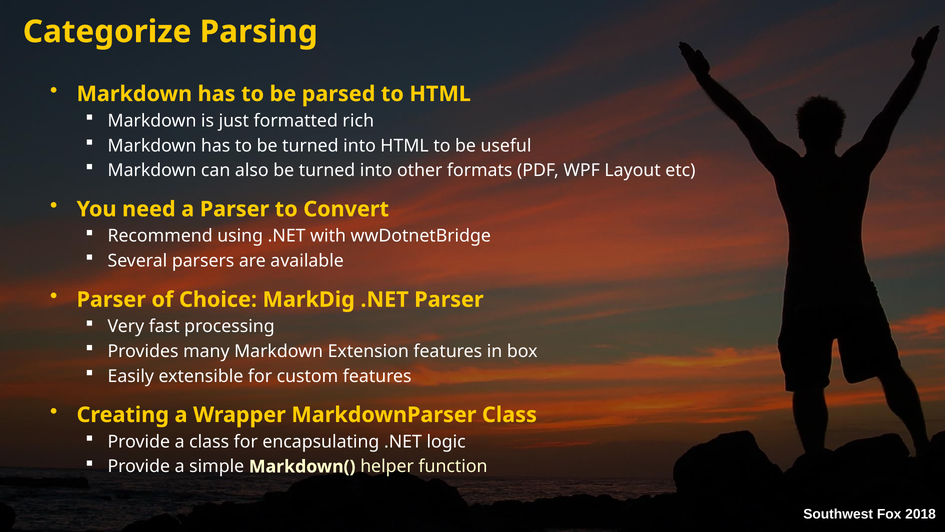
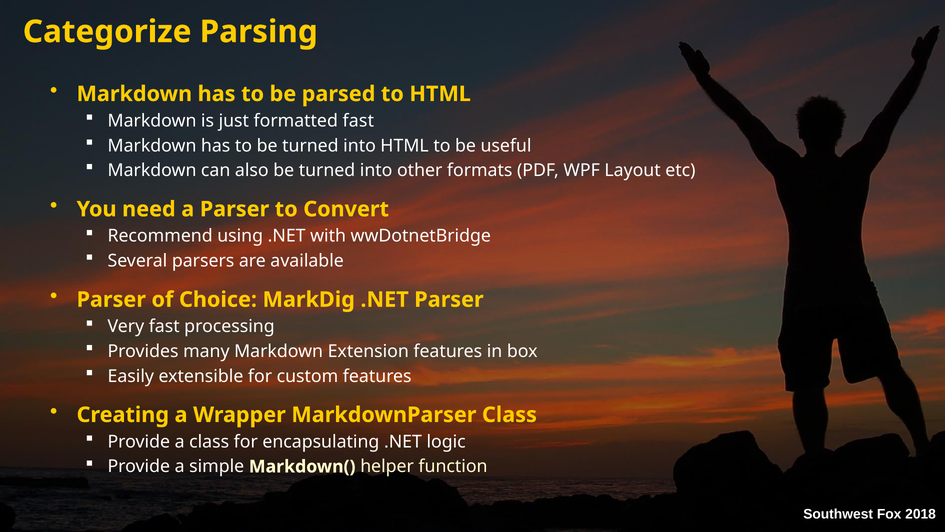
formatted rich: rich -> fast
